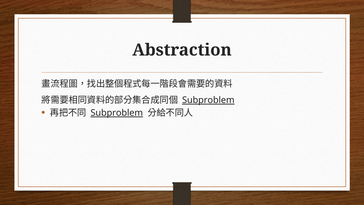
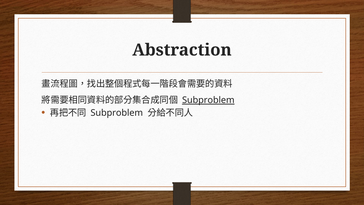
Subproblem at (117, 113) underline: present -> none
